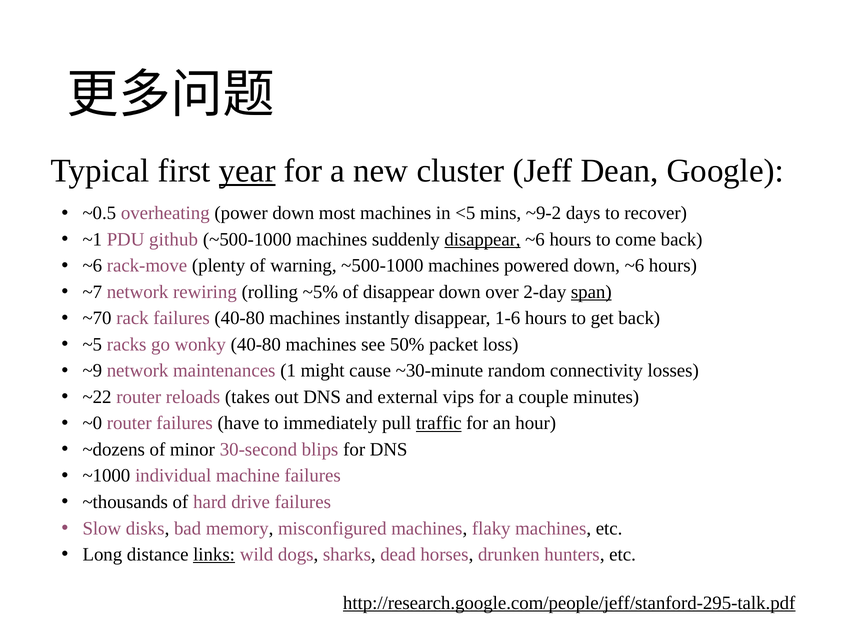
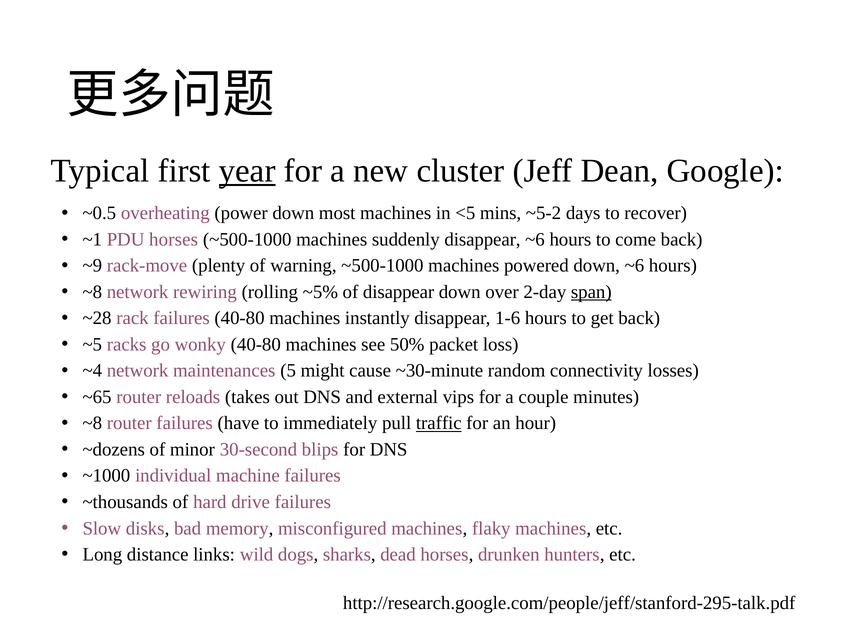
~9-2: ~9-2 -> ~5-2
PDU github: github -> horses
disappear at (483, 239) underline: present -> none
~6 at (92, 266): ~6 -> ~9
~7 at (92, 292): ~7 -> ~8
~70: ~70 -> ~28
~9: ~9 -> ~4
1: 1 -> 5
~22: ~22 -> ~65
~0 at (92, 423): ~0 -> ~8
links underline: present -> none
http://research.google.com/people/jeff/stanford-295-talk.pdf underline: present -> none
